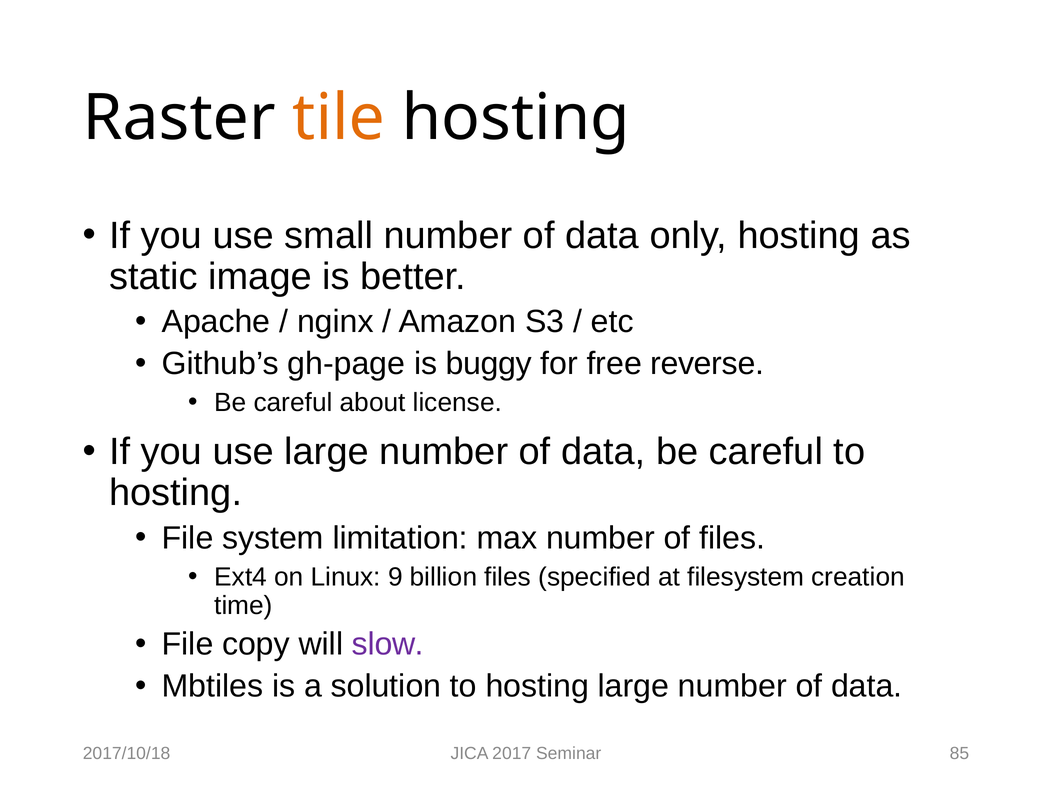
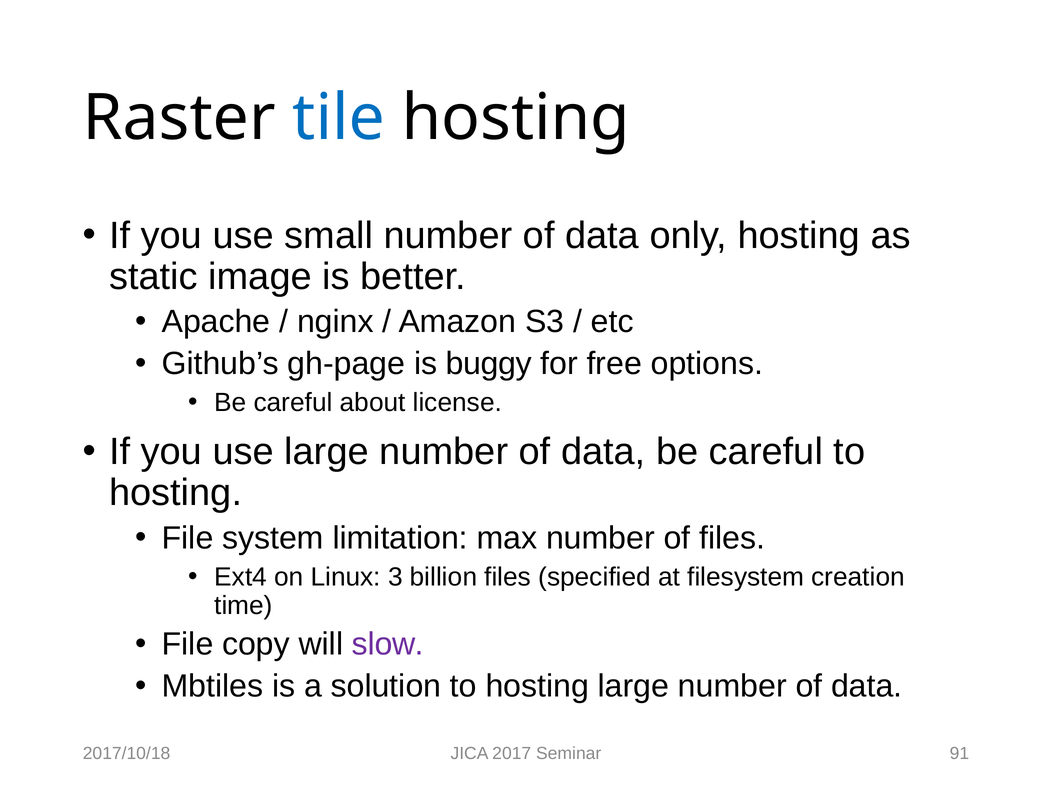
tile colour: orange -> blue
reverse: reverse -> options
9: 9 -> 3
85: 85 -> 91
